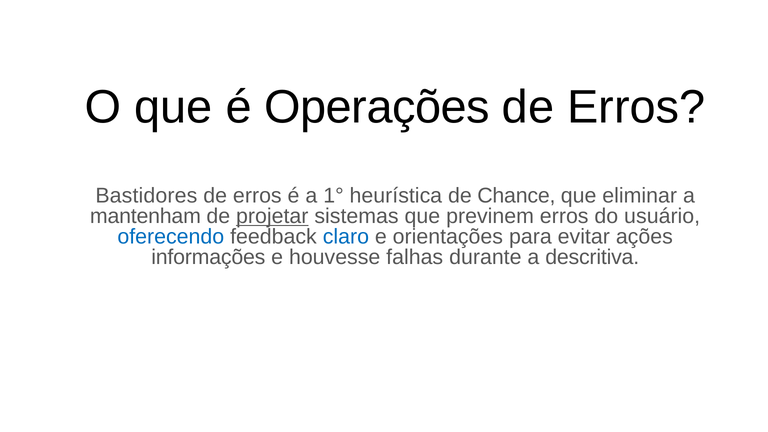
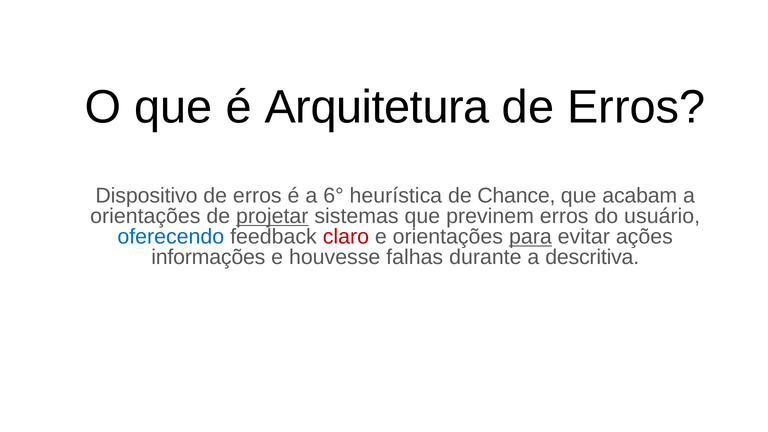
Operações: Operações -> Arquitetura
Bastidores: Bastidores -> Dispositivo
1°: 1° -> 6°
eliminar: eliminar -> acabam
mantenham at (145, 216): mantenham -> orientações
claro colour: blue -> red
para underline: none -> present
